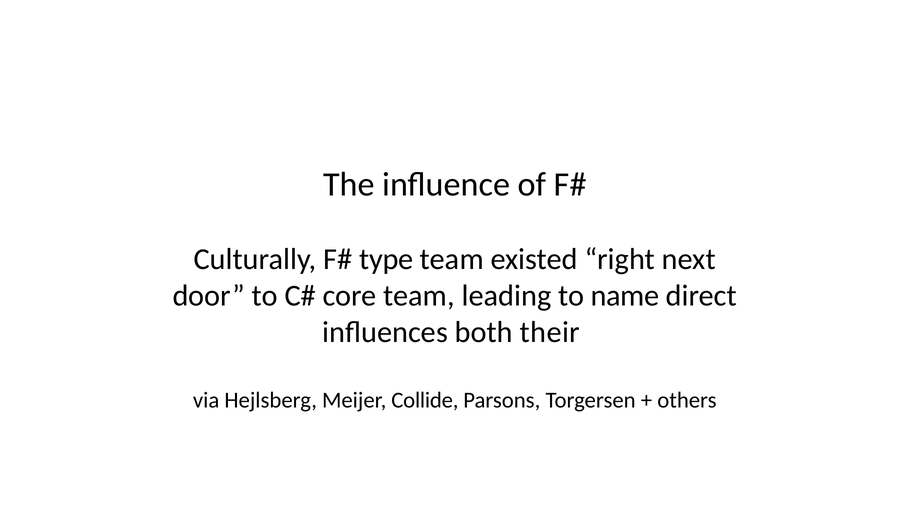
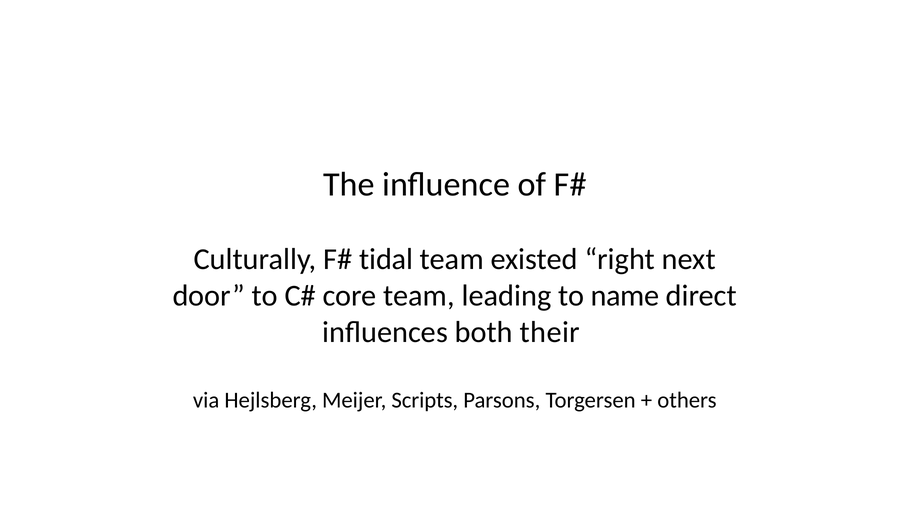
type: type -> tidal
Collide: Collide -> Scripts
